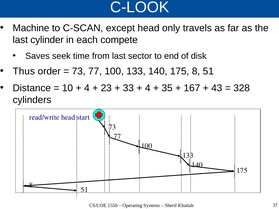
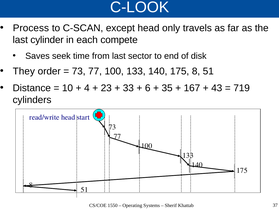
Machine: Machine -> Process
Thus: Thus -> They
4 at (148, 88): 4 -> 6
328: 328 -> 719
